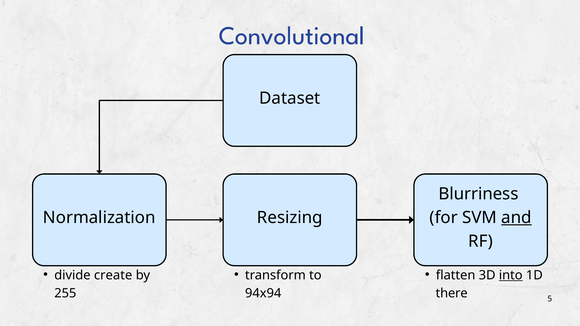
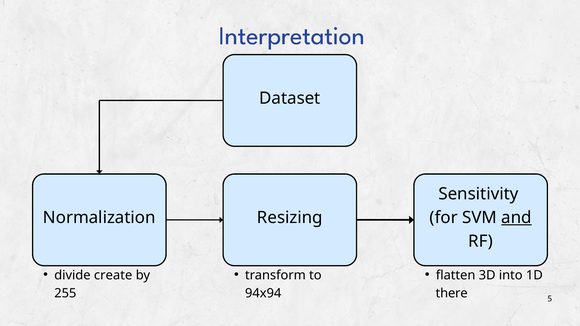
Convolutional: Convolutional -> Interpretation
Blurriness: Blurriness -> Sensitivity
into underline: present -> none
